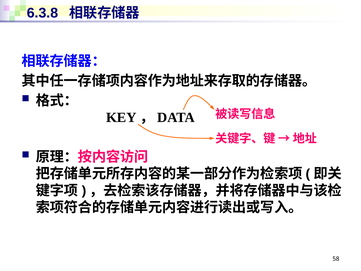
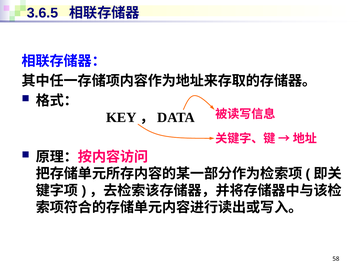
6.3.8: 6.3.8 -> 3.6.5
